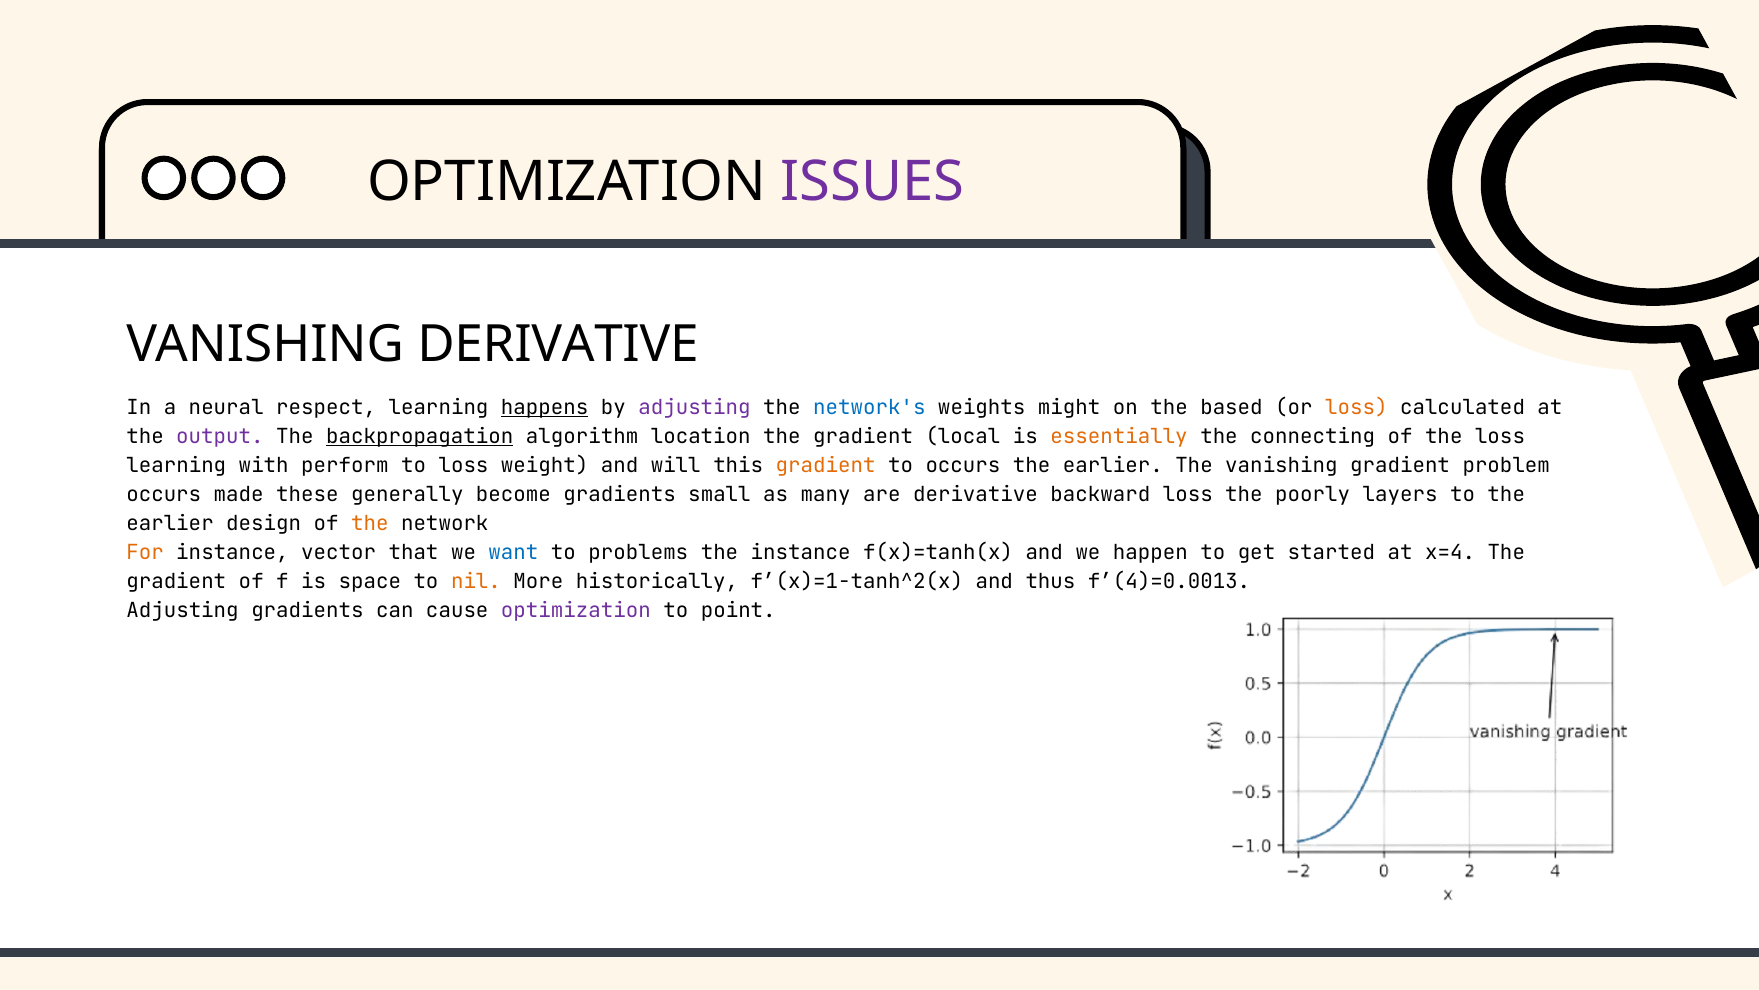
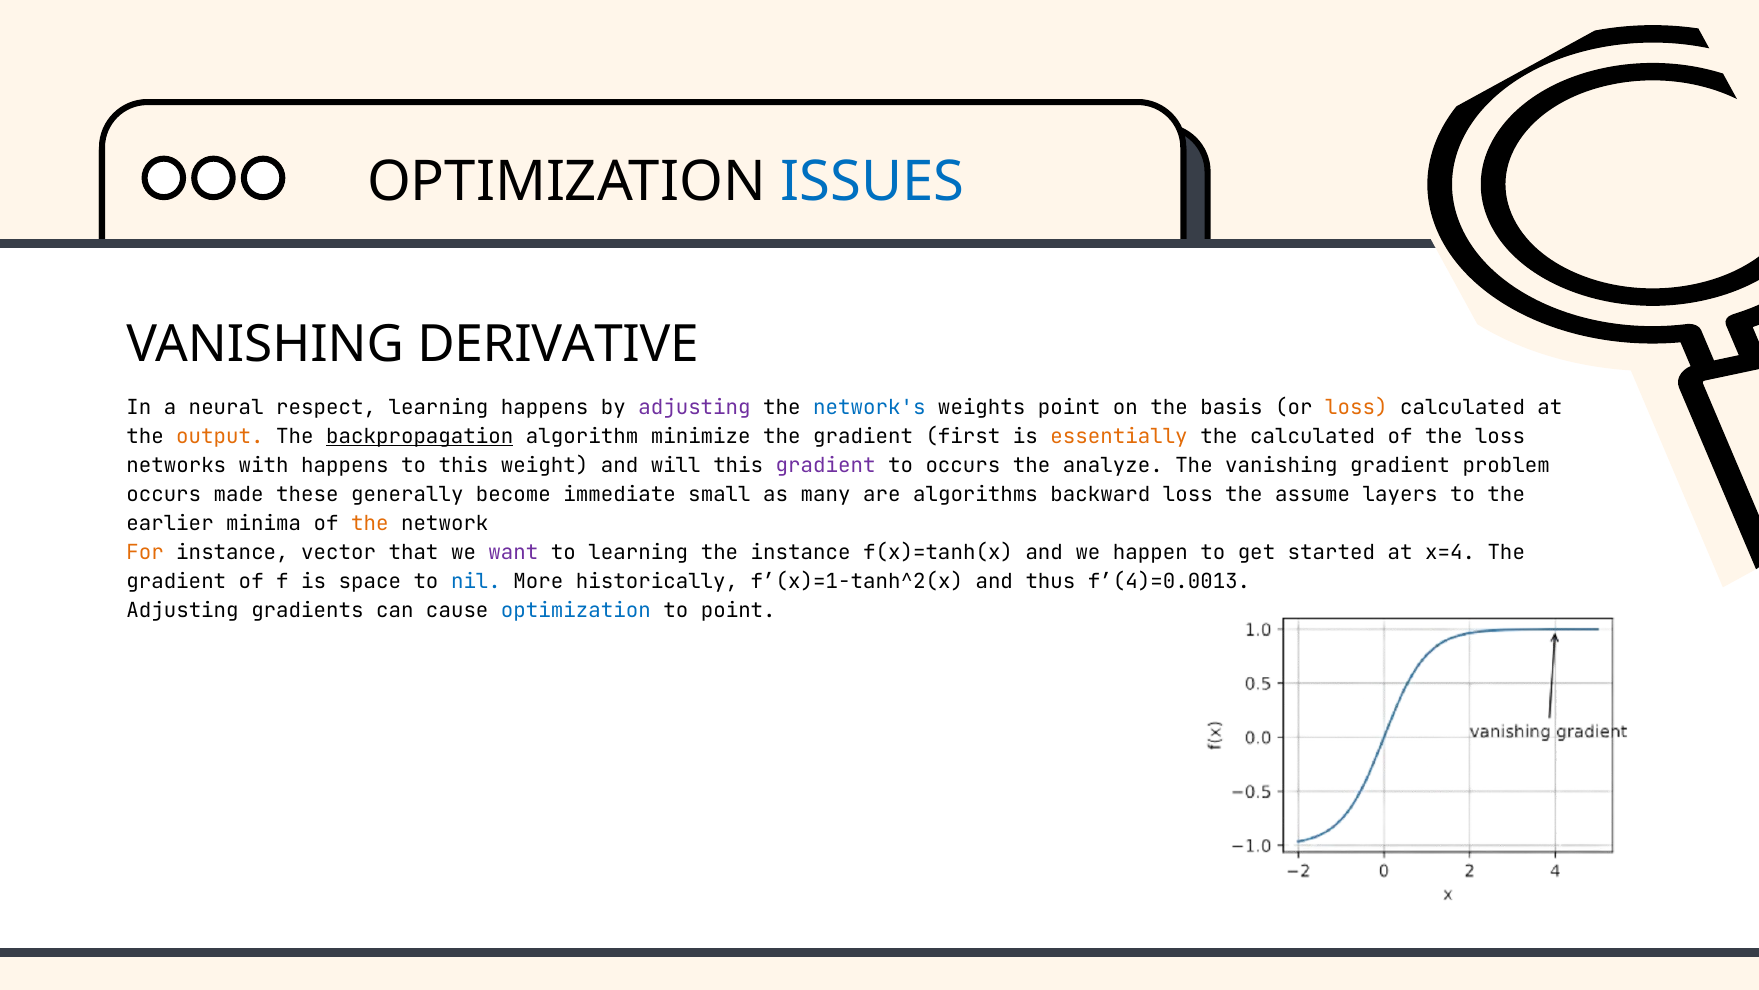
ISSUES colour: purple -> blue
happens at (545, 407) underline: present -> none
weights might: might -> point
based: based -> basis
output colour: purple -> orange
location: location -> minimize
local: local -> first
the connecting: connecting -> calculated
learning at (176, 465): learning -> networks
with perform: perform -> happens
to loss: loss -> this
gradient at (826, 465) colour: orange -> purple
earlier at (1113, 465): earlier -> analyze
become gradients: gradients -> immediate
are derivative: derivative -> algorithms
poorly: poorly -> assume
design: design -> minima
want colour: blue -> purple
to problems: problems -> learning
nil colour: orange -> blue
optimization at (576, 611) colour: purple -> blue
